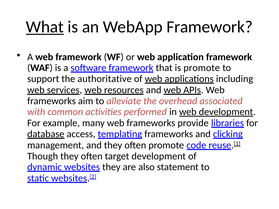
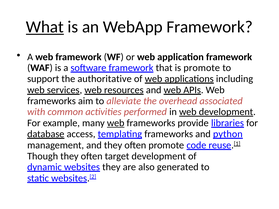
web at (116, 123) underline: none -> present
clicking: clicking -> python
statement: statement -> generated
